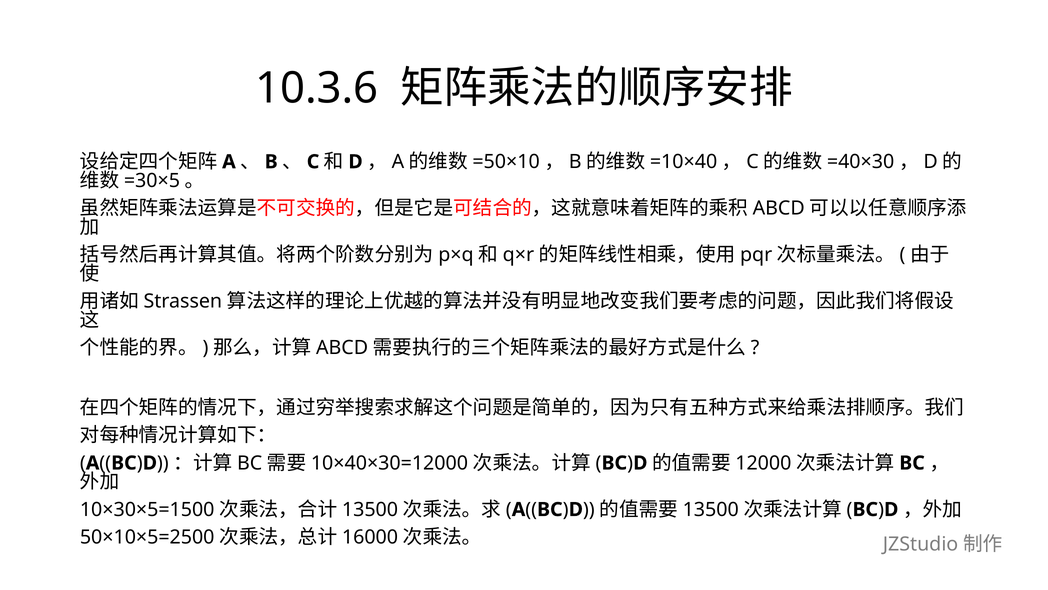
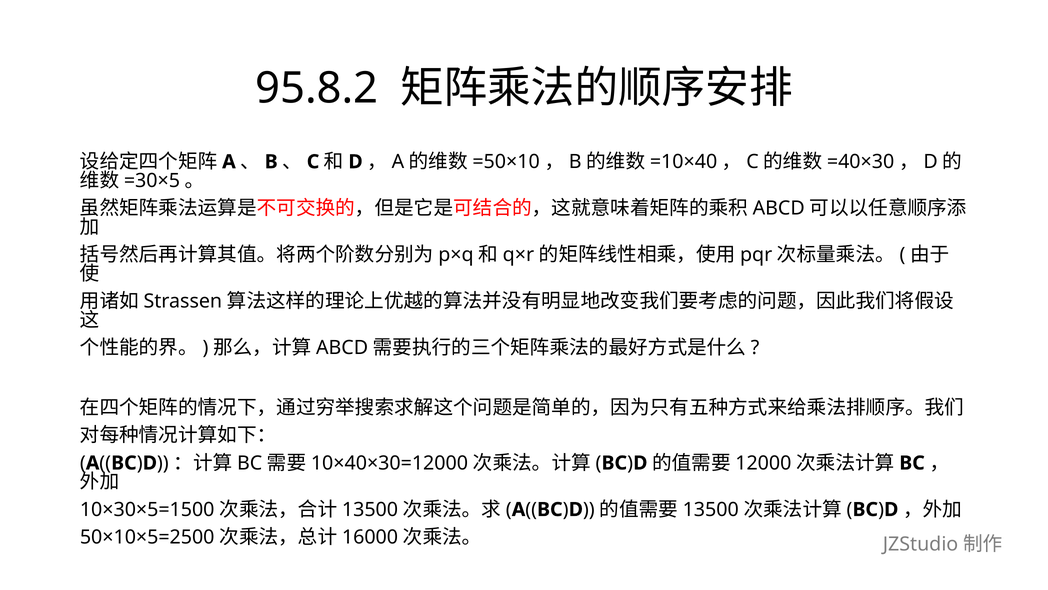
10.3.6: 10.3.6 -> 95.8.2
